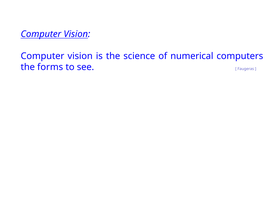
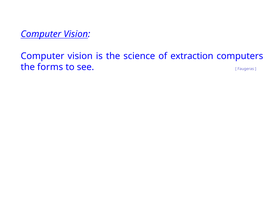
numerical: numerical -> extraction
